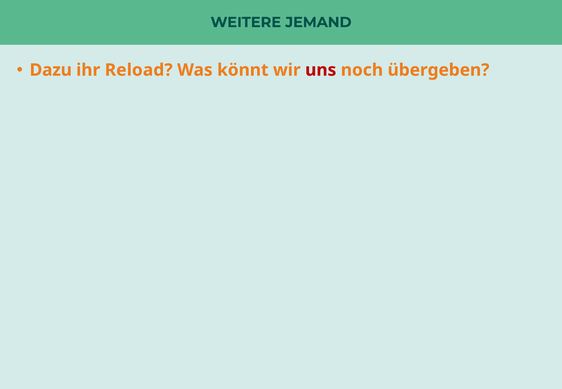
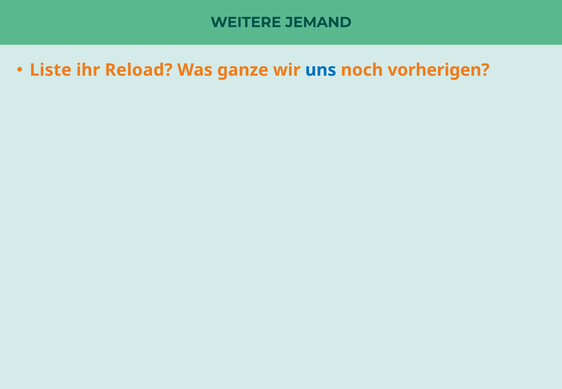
Dazu: Dazu -> Liste
könnt: könnt -> ganze
uns colour: red -> blue
übergeben: übergeben -> vorherigen
